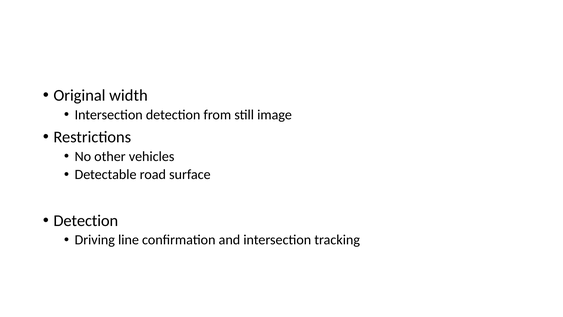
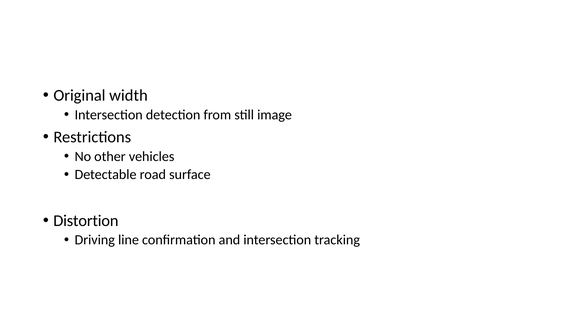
Detection at (86, 220): Detection -> Distortion
